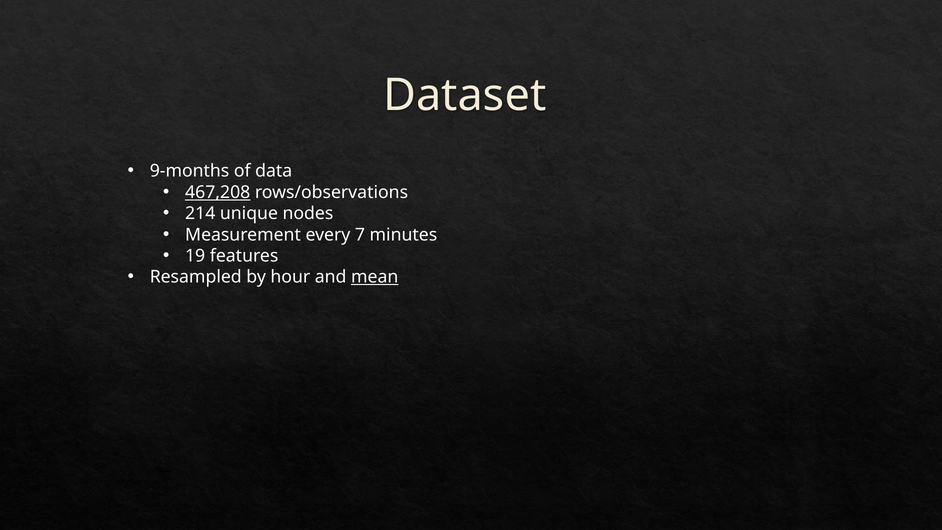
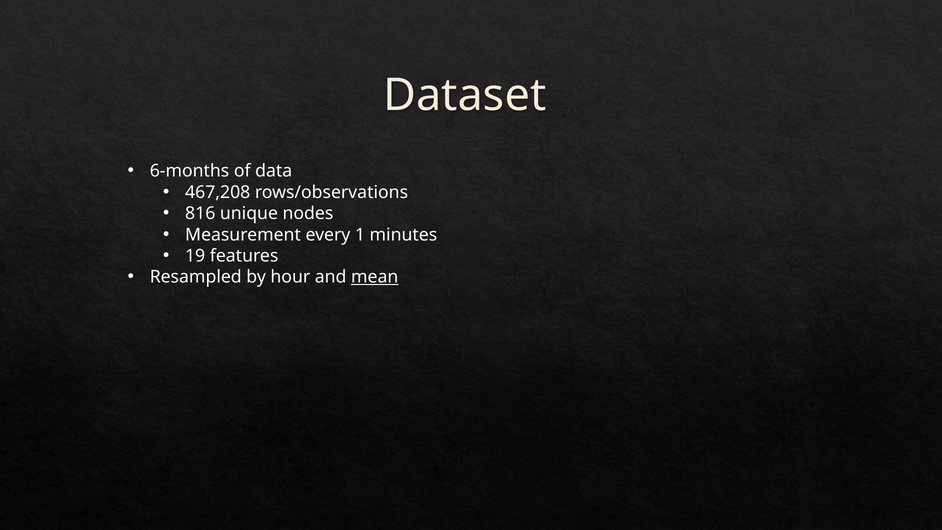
9-months: 9-months -> 6-months
467,208 underline: present -> none
214: 214 -> 816
7: 7 -> 1
